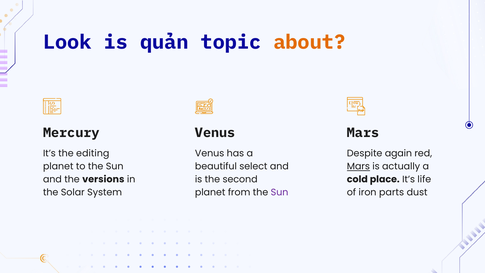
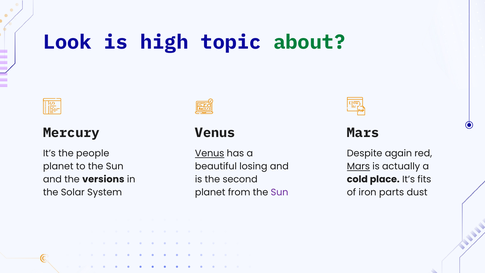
quản: quản -> high
about colour: orange -> green
editing: editing -> people
Venus at (210, 153) underline: none -> present
select: select -> losing
life: life -> fits
